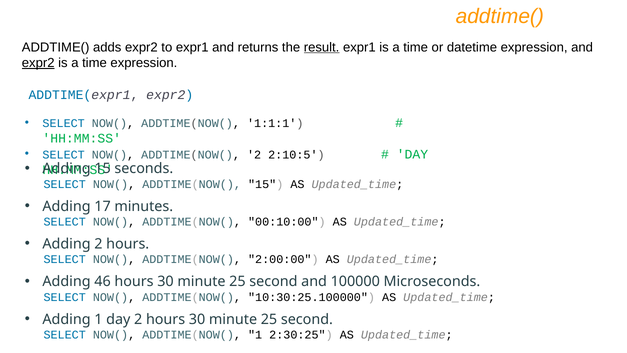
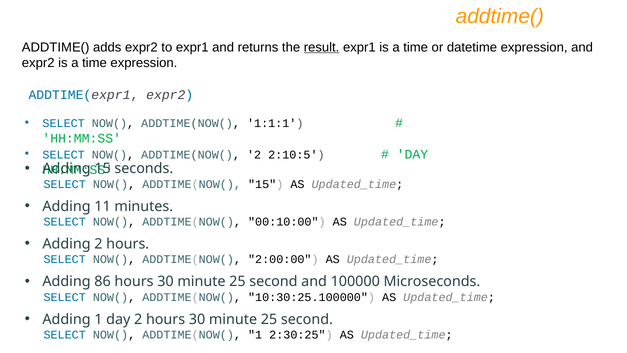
expr2 at (38, 63) underline: present -> none
17: 17 -> 11
46: 46 -> 86
